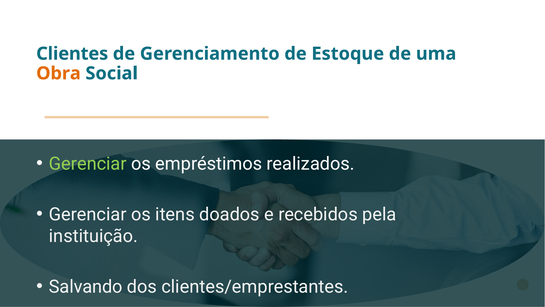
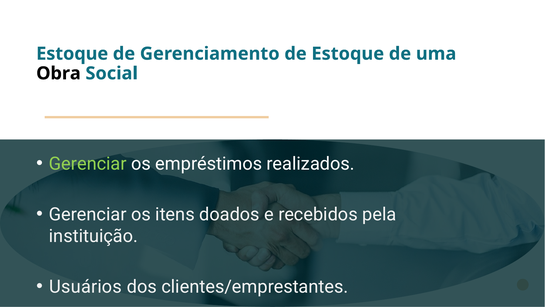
Clientes at (72, 54): Clientes -> Estoque
Obra colour: orange -> black
Salvando: Salvando -> Usuários
